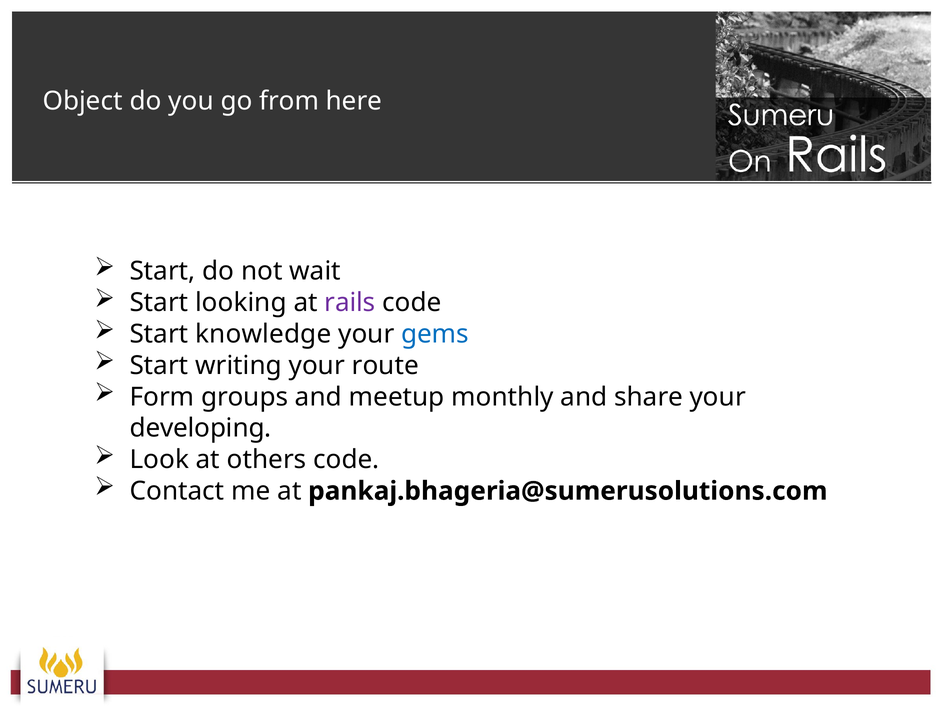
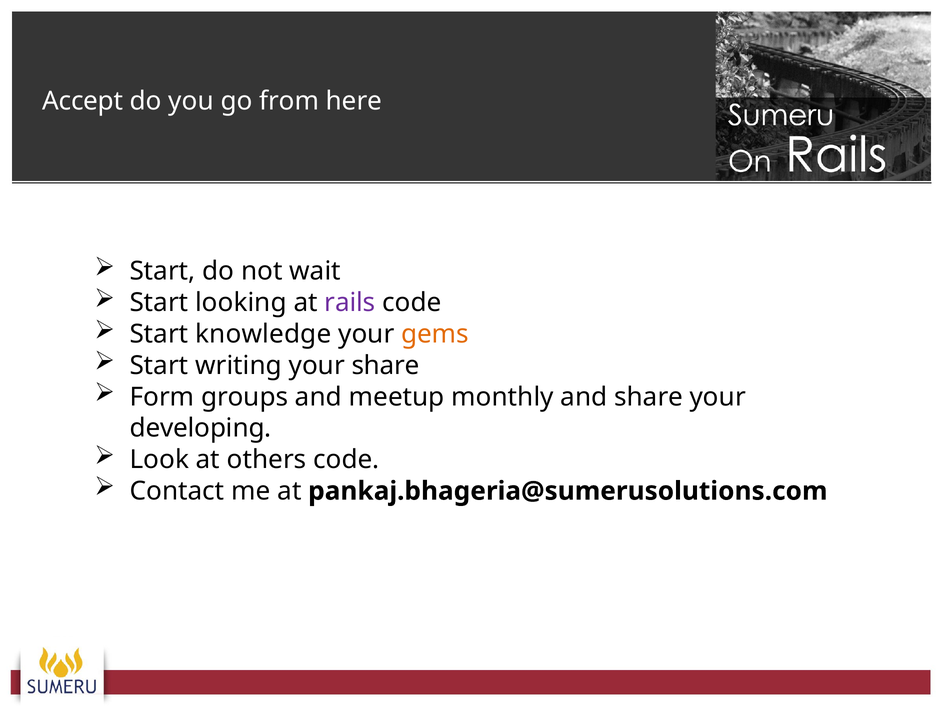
Object: Object -> Accept
gems colour: blue -> orange
your route: route -> share
